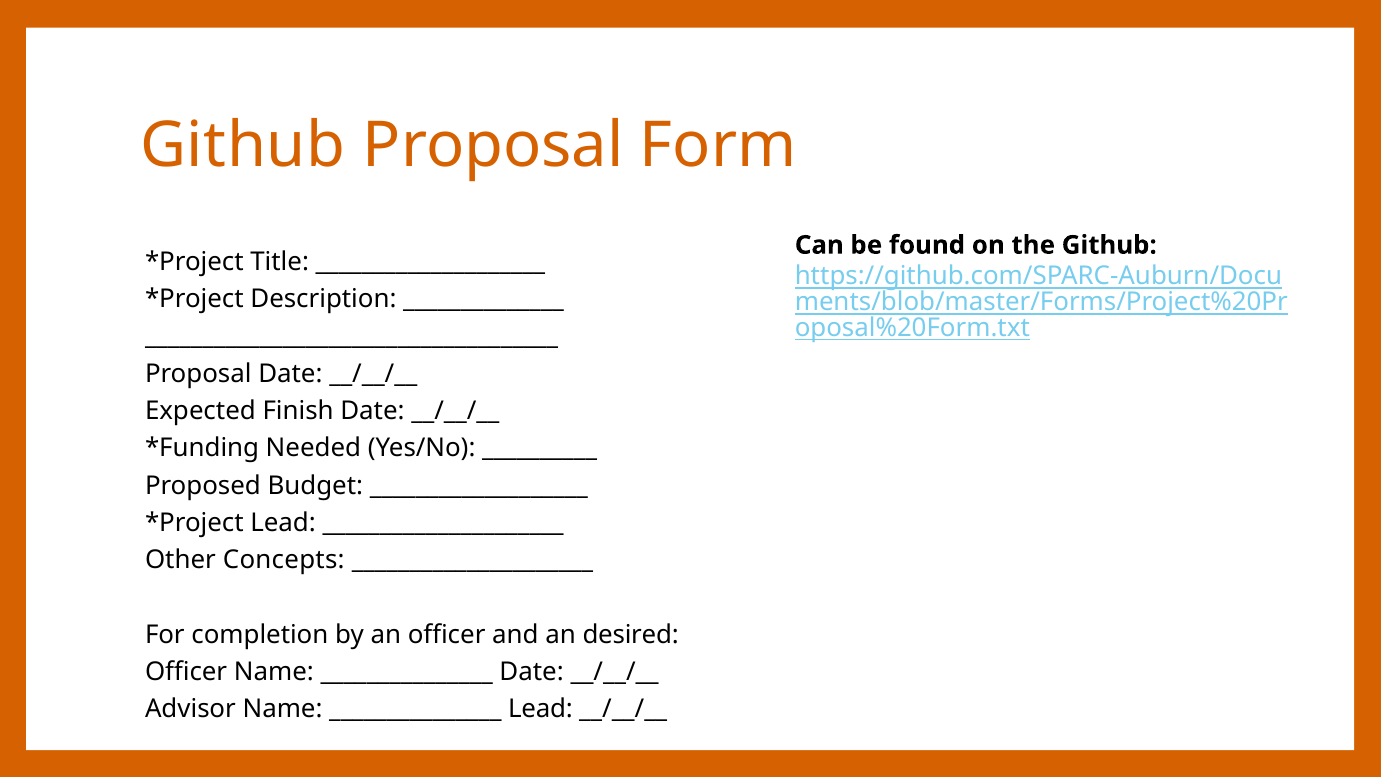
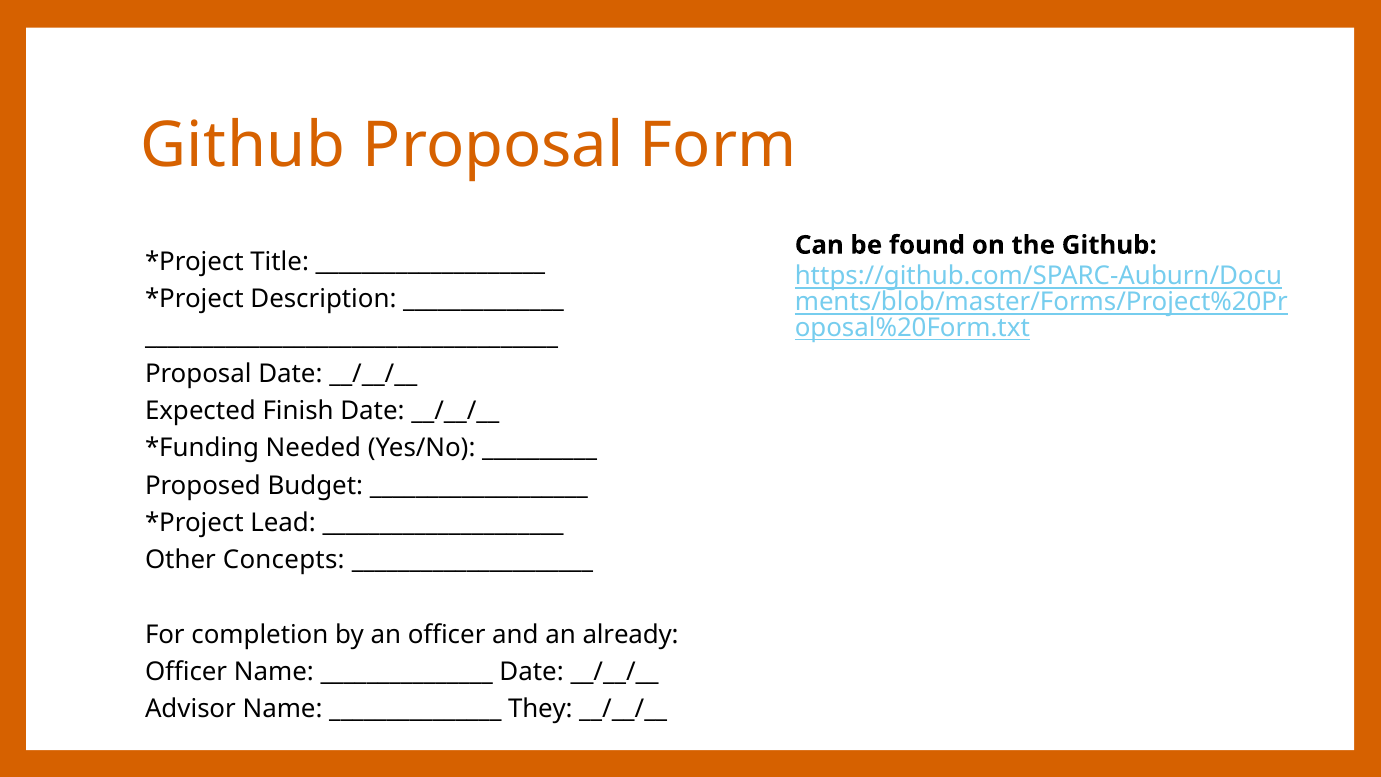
desired: desired -> already
Lead at (540, 709): Lead -> They
